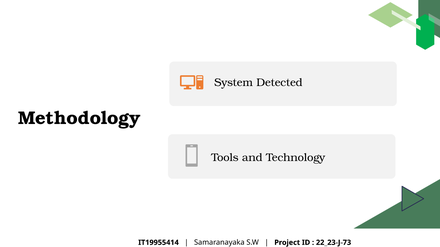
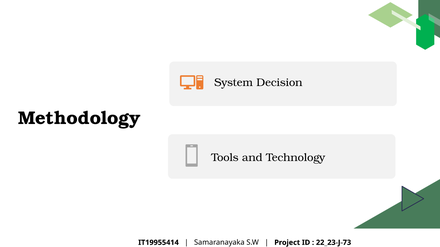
Detected: Detected -> Decision
